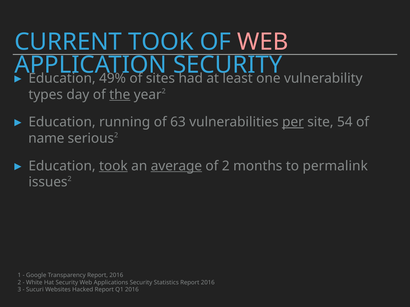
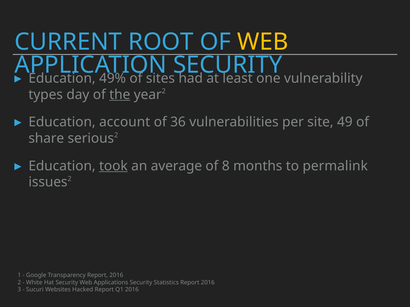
CURRENT TOOK: TOOK -> ROOT
WEB at (263, 42) colour: pink -> yellow
running: running -> account
63: 63 -> 36
per underline: present -> none
54: 54 -> 49
name: name -> share
average underline: present -> none
of 2: 2 -> 8
